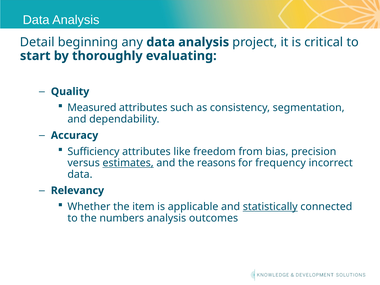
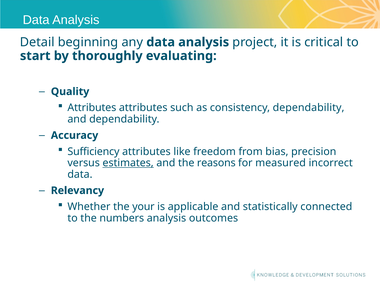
Measured at (92, 108): Measured -> Attributes
consistency segmentation: segmentation -> dependability
frequency: frequency -> measured
item: item -> your
statistically underline: present -> none
